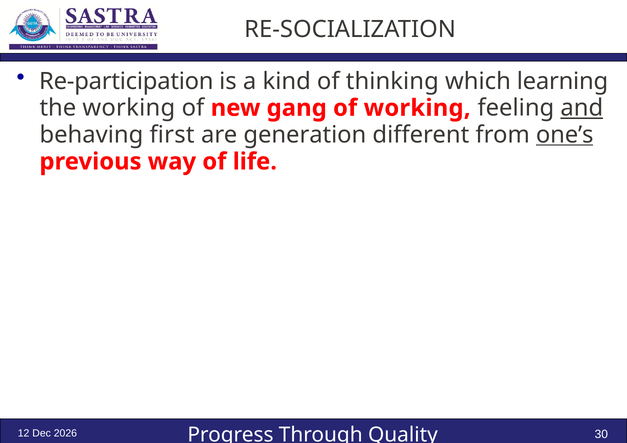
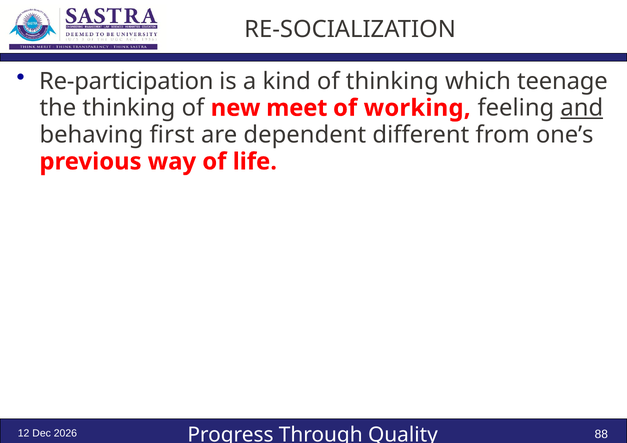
learning: learning -> teenage
the working: working -> thinking
gang: gang -> meet
generation: generation -> dependent
one’s underline: present -> none
30: 30 -> 88
